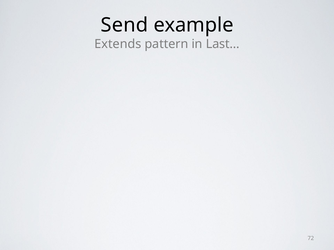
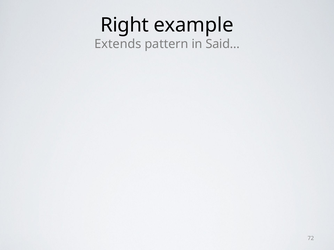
Send: Send -> Right
Last…: Last… -> Said…
